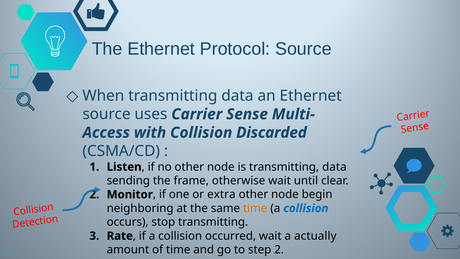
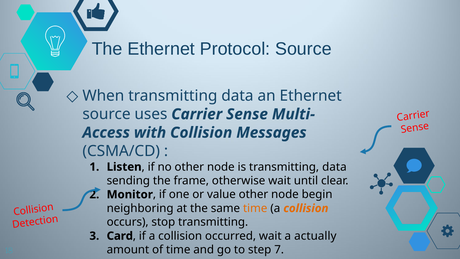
Discarded: Discarded -> Messages
extra: extra -> value
collision at (306, 208) colour: blue -> orange
Rate: Rate -> Card
step 2: 2 -> 7
